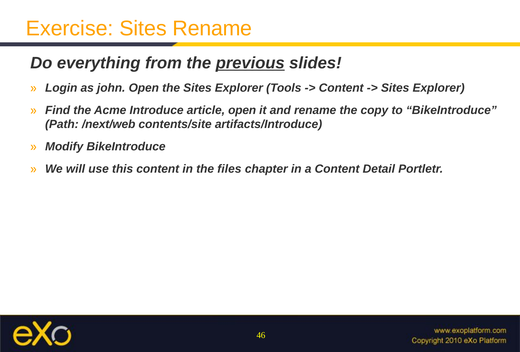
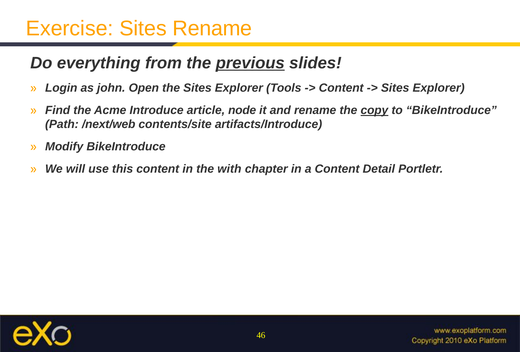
article open: open -> node
copy underline: none -> present
files: files -> with
